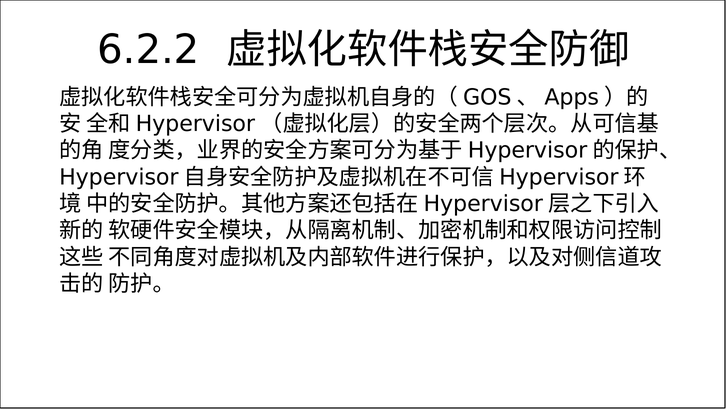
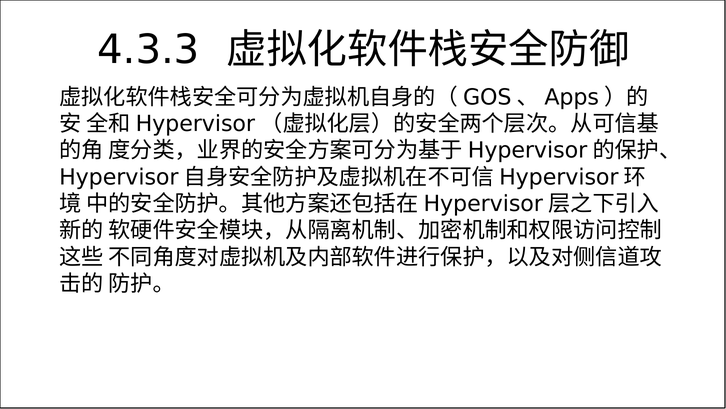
6.2.2: 6.2.2 -> 4.3.3
